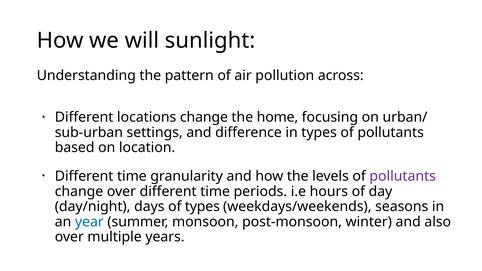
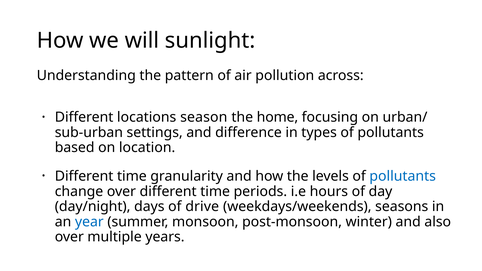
locations change: change -> season
pollutants at (403, 176) colour: purple -> blue
of types: types -> drive
